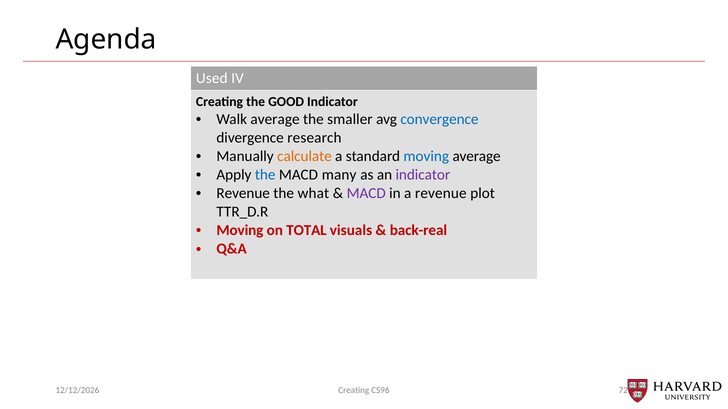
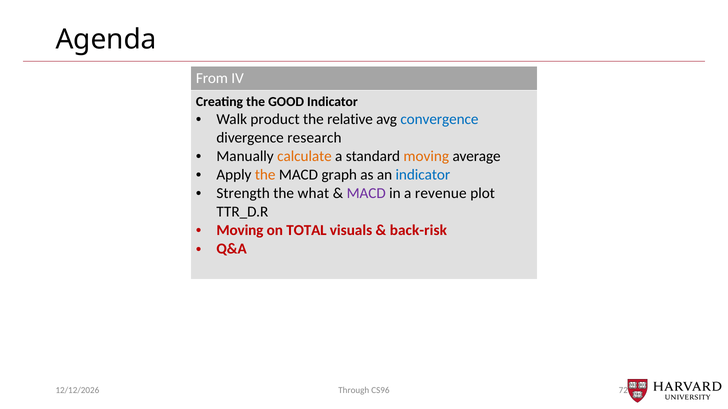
Used: Used -> From
Walk average: average -> product
smaller: smaller -> relative
moving at (426, 156) colour: blue -> orange
the at (265, 175) colour: blue -> orange
many: many -> graph
indicator at (423, 175) colour: purple -> blue
Revenue at (243, 194): Revenue -> Strength
back-real: back-real -> back-risk
Creating at (354, 391): Creating -> Through
